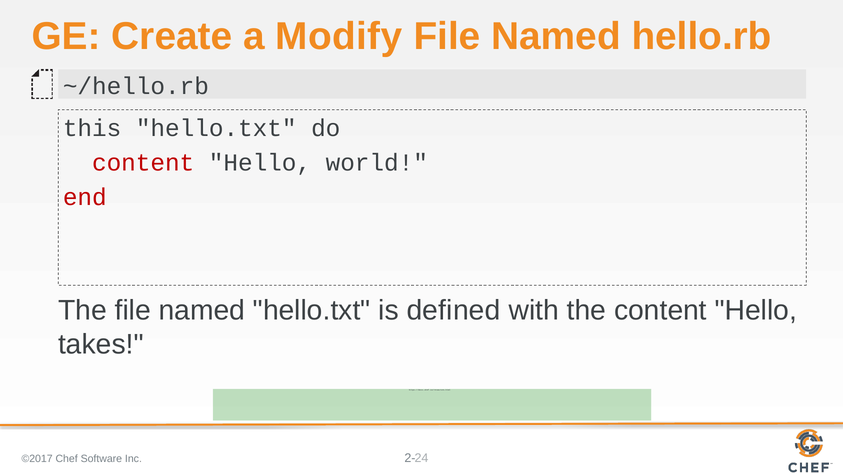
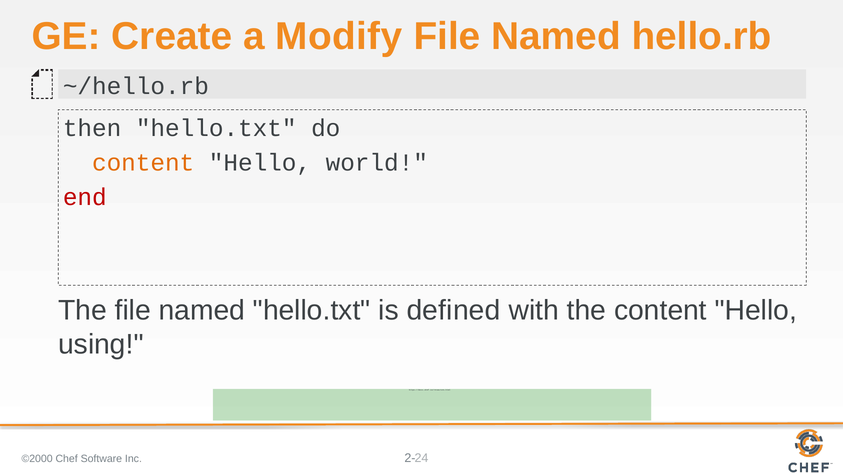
this: this -> then
content at (143, 163) colour: red -> orange
takes: takes -> using
©2017: ©2017 -> ©2000
